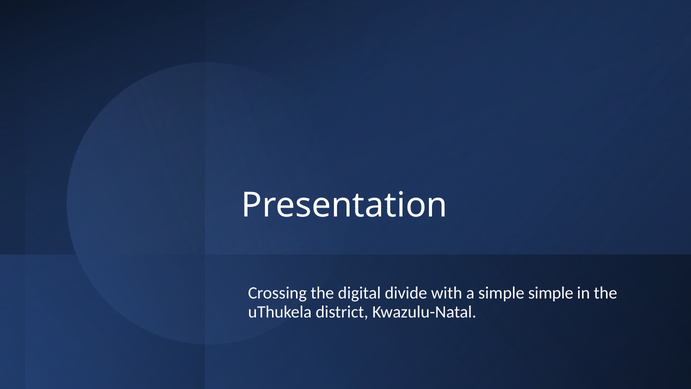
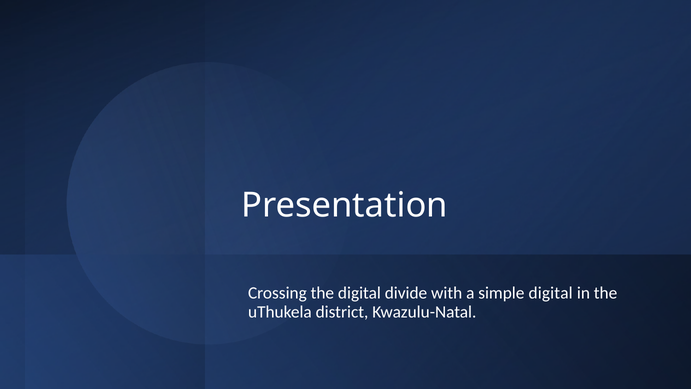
simple simple: simple -> digital
